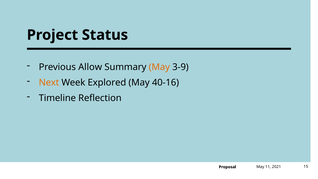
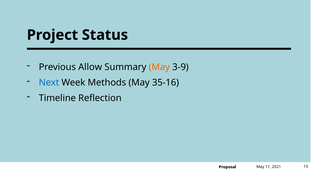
Next colour: orange -> blue
Explored: Explored -> Methods
40-16: 40-16 -> 35-16
